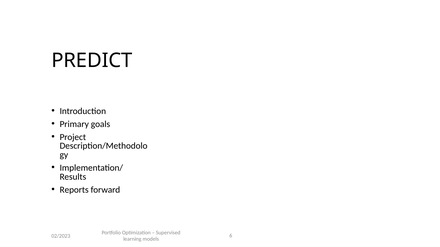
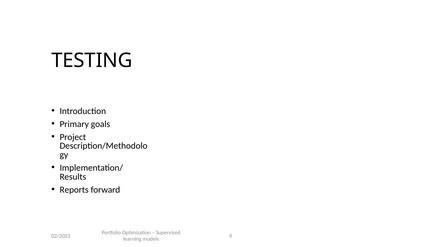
PREDICT: PREDICT -> TESTING
